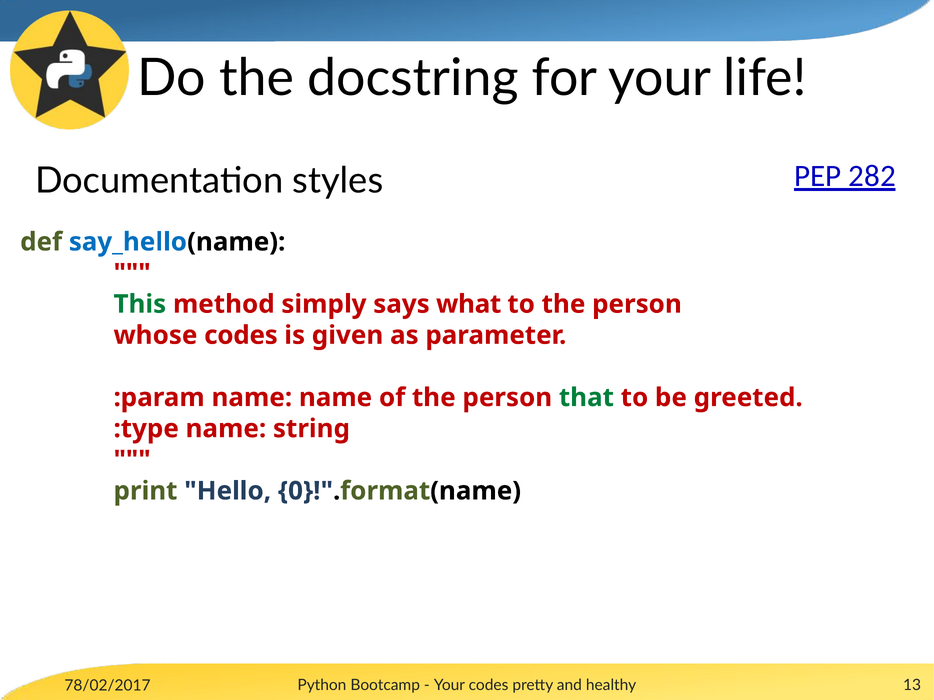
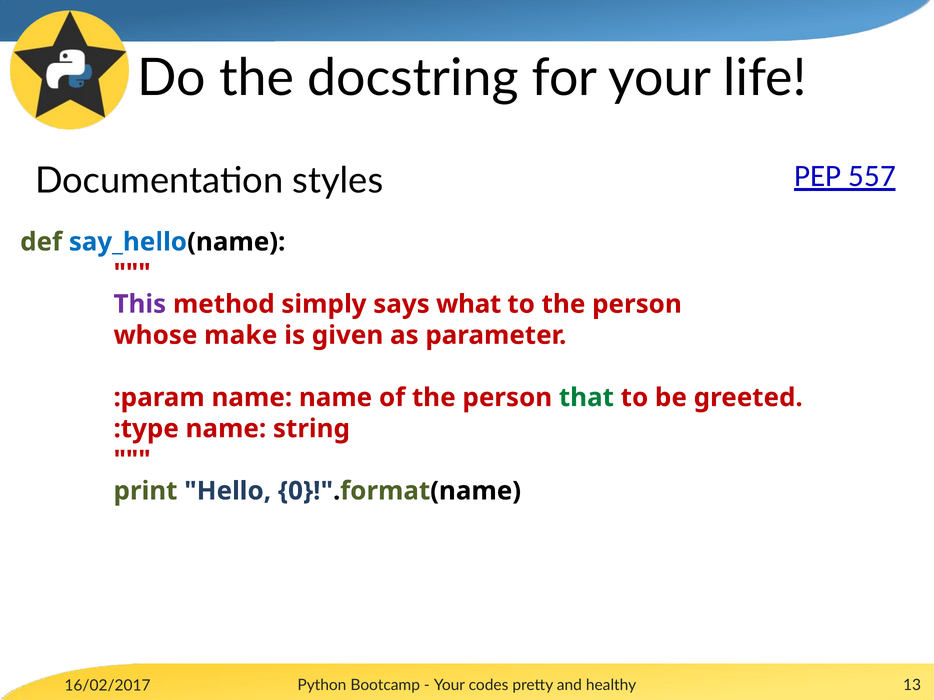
282: 282 -> 557
This colour: green -> purple
whose codes: codes -> make
78/02/2017: 78/02/2017 -> 16/02/2017
